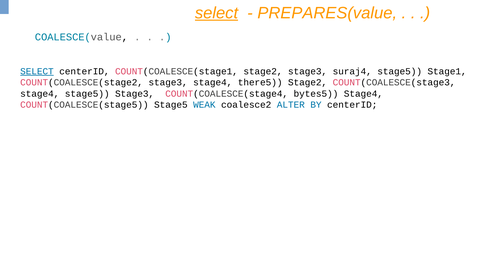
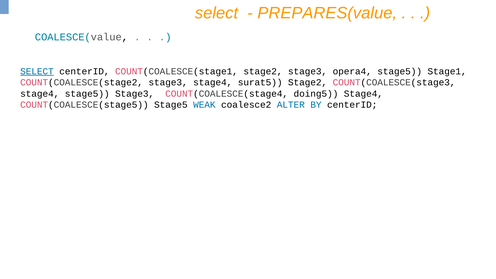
select at (217, 13) underline: present -> none
suraj4: suraj4 -> opera4
there5: there5 -> surat5
bytes5: bytes5 -> doing5
